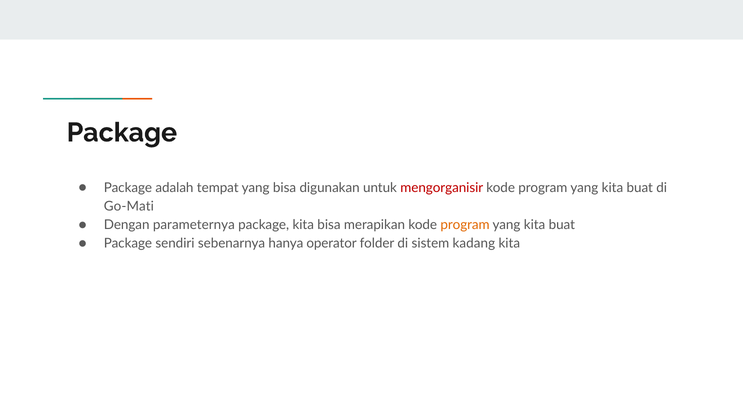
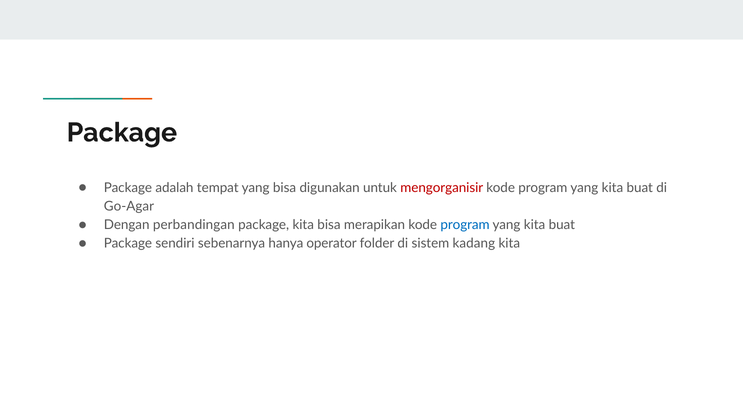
Go-Mati: Go-Mati -> Go-Agar
parameternya: parameternya -> perbandingan
program at (465, 225) colour: orange -> blue
